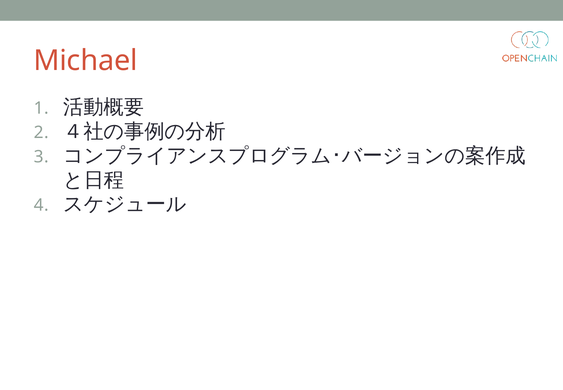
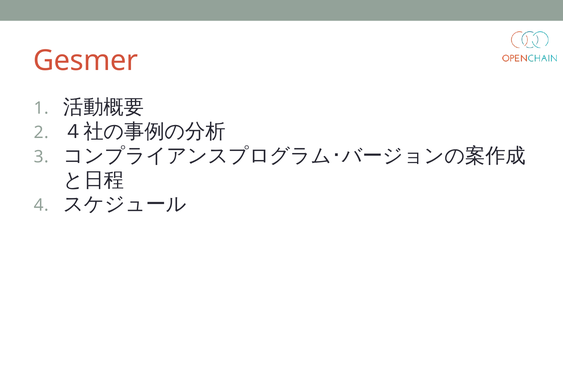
Michael: Michael -> Gesmer
